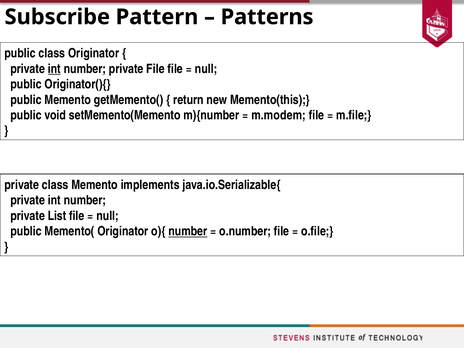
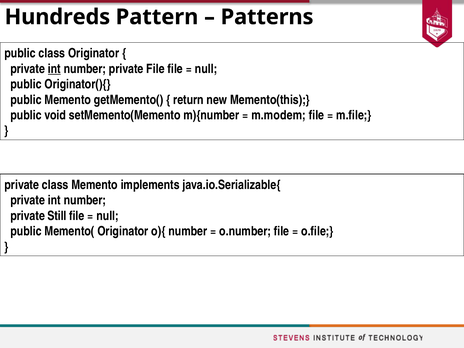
Subscribe: Subscribe -> Hundreds
List: List -> Still
number at (188, 231) underline: present -> none
